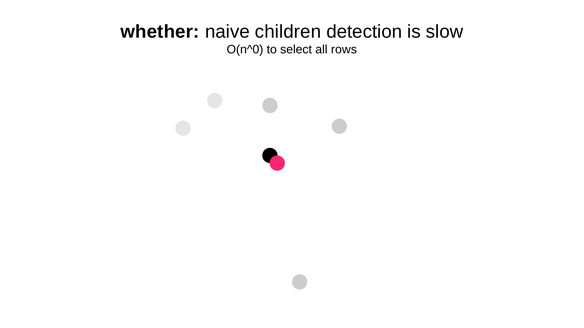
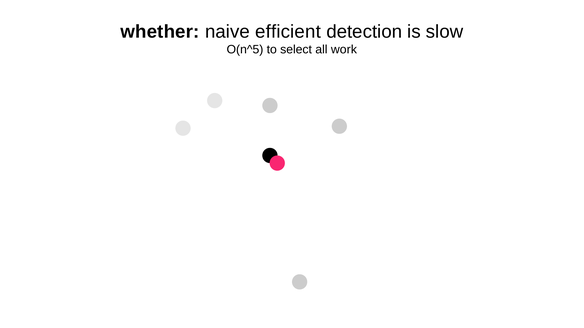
children: children -> efficient
O(n^0: O(n^0 -> O(n^5
rows: rows -> work
